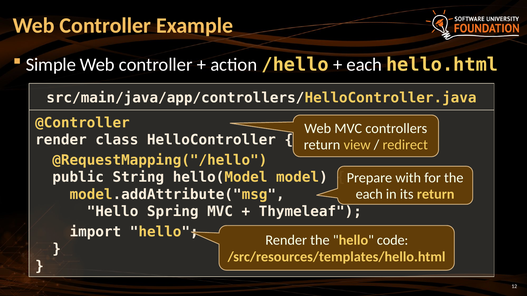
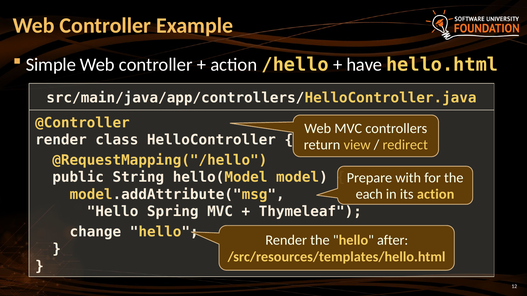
each at (364, 65): each -> have
its return: return -> action
import: import -> change
code: code -> after
